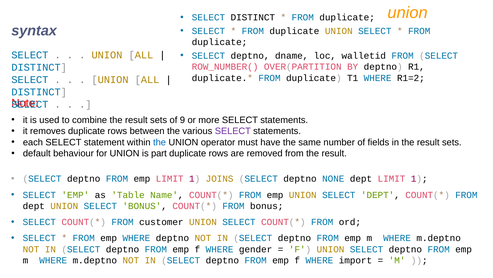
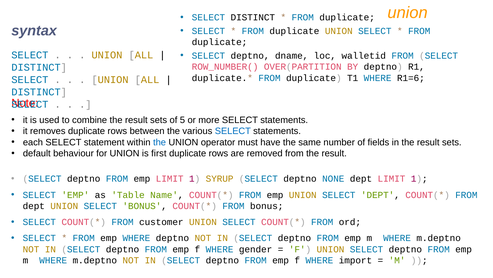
R1=2: R1=2 -> R1=6
9: 9 -> 5
SELECT at (233, 131) colour: purple -> blue
part: part -> first
JOINS: JOINS -> SYRUP
